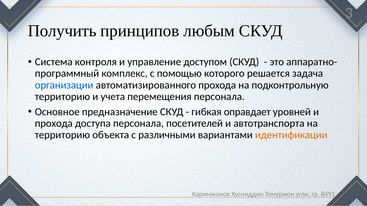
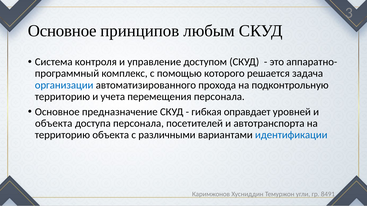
Получить at (62, 31): Получить -> Основное
прохода at (54, 124): прохода -> объекта
идентификации colour: orange -> blue
